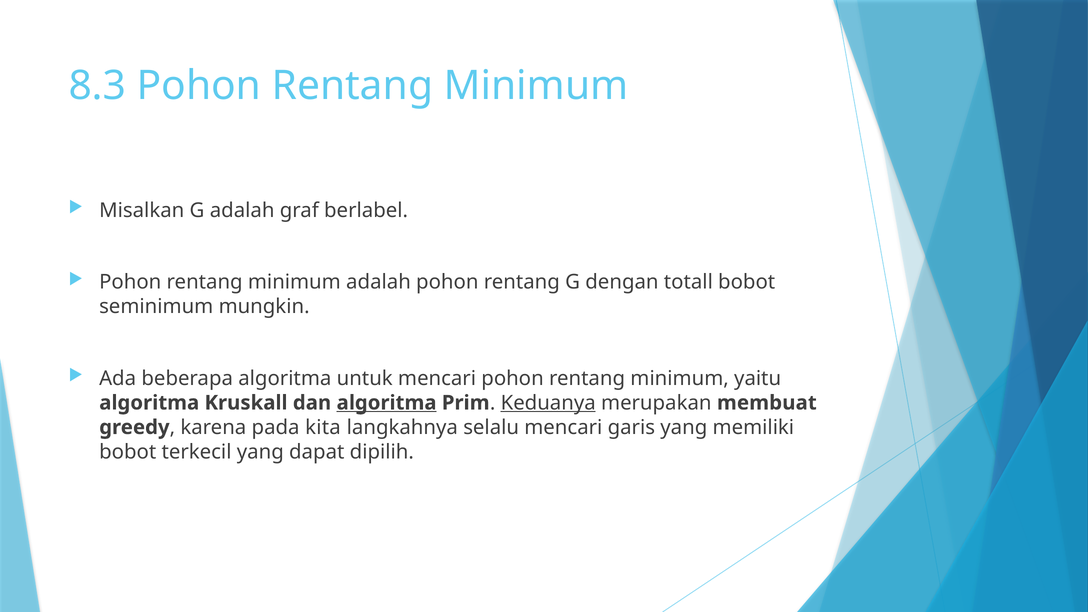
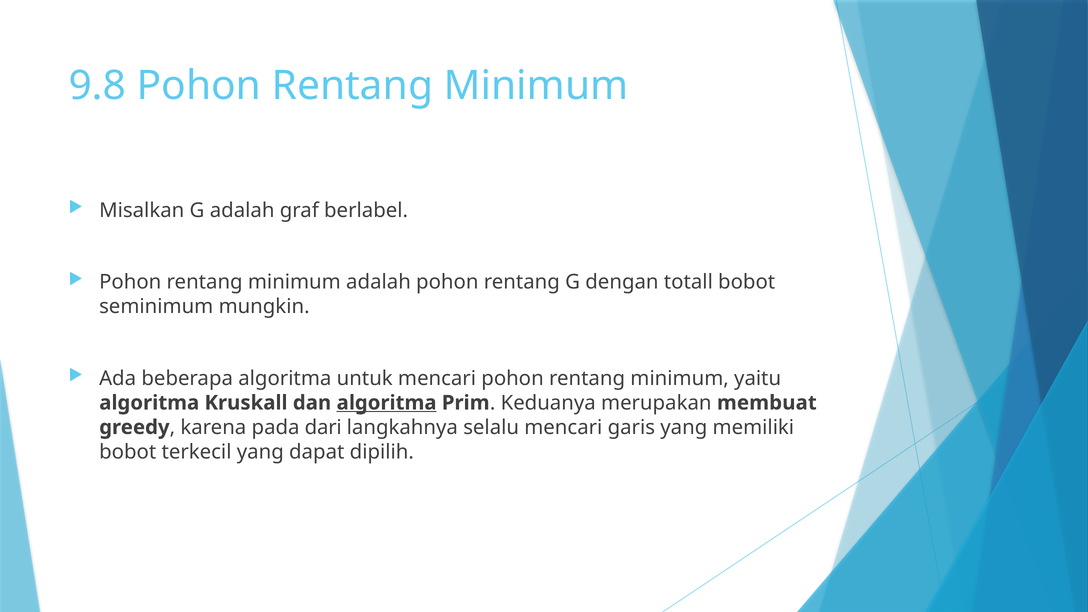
8.3: 8.3 -> 9.8
Keduanya underline: present -> none
kita: kita -> dari
